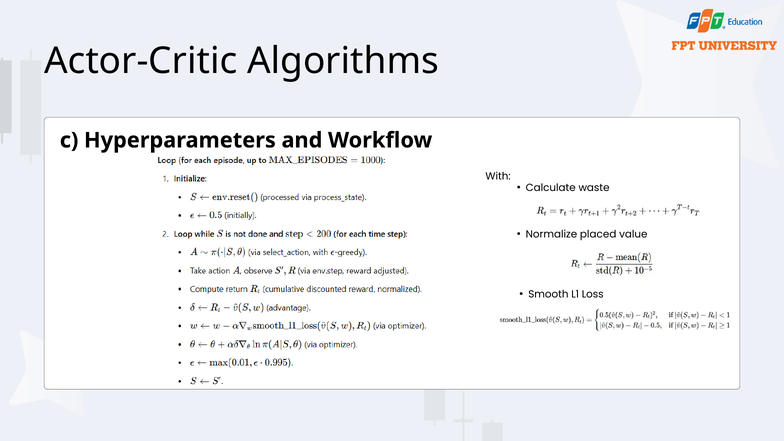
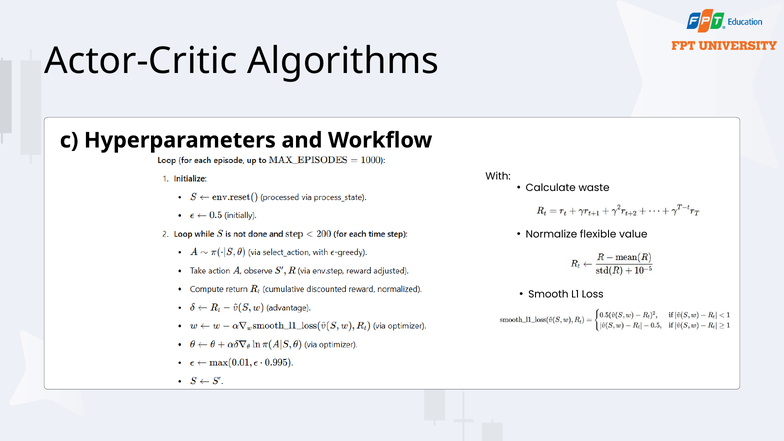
placed: placed -> flexible
